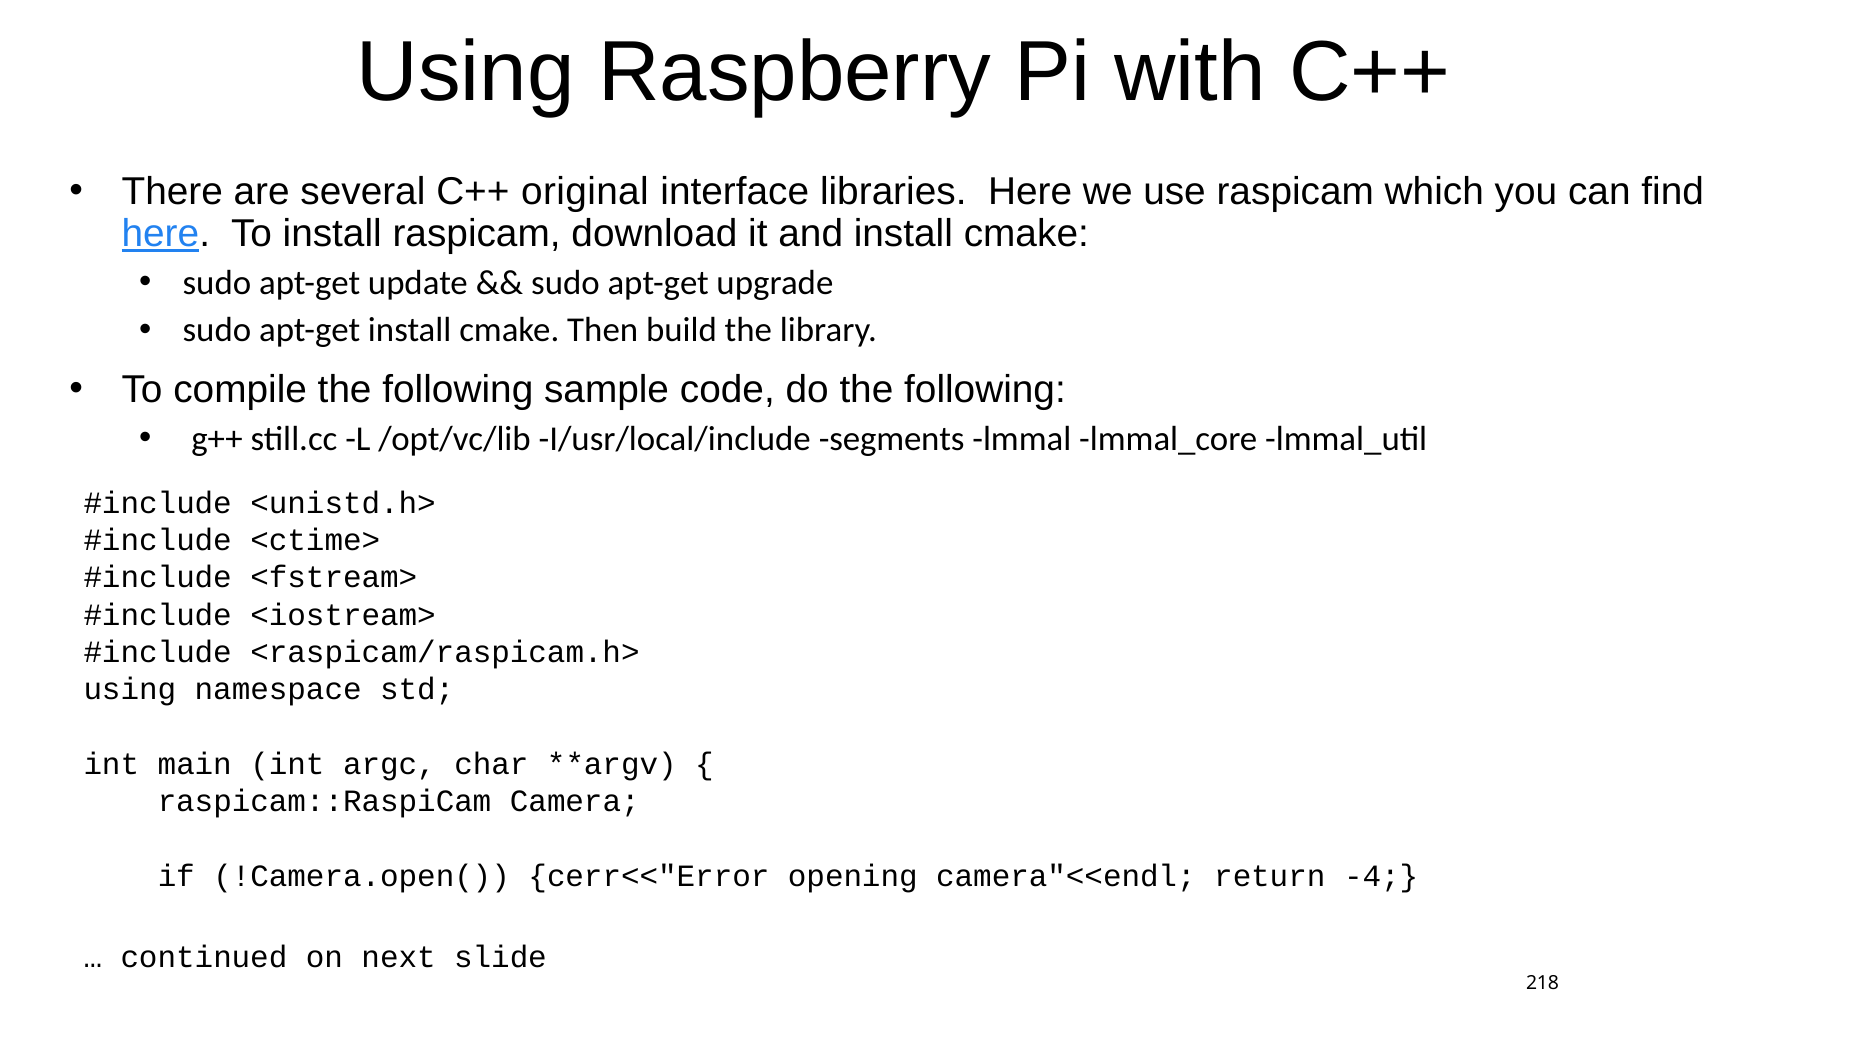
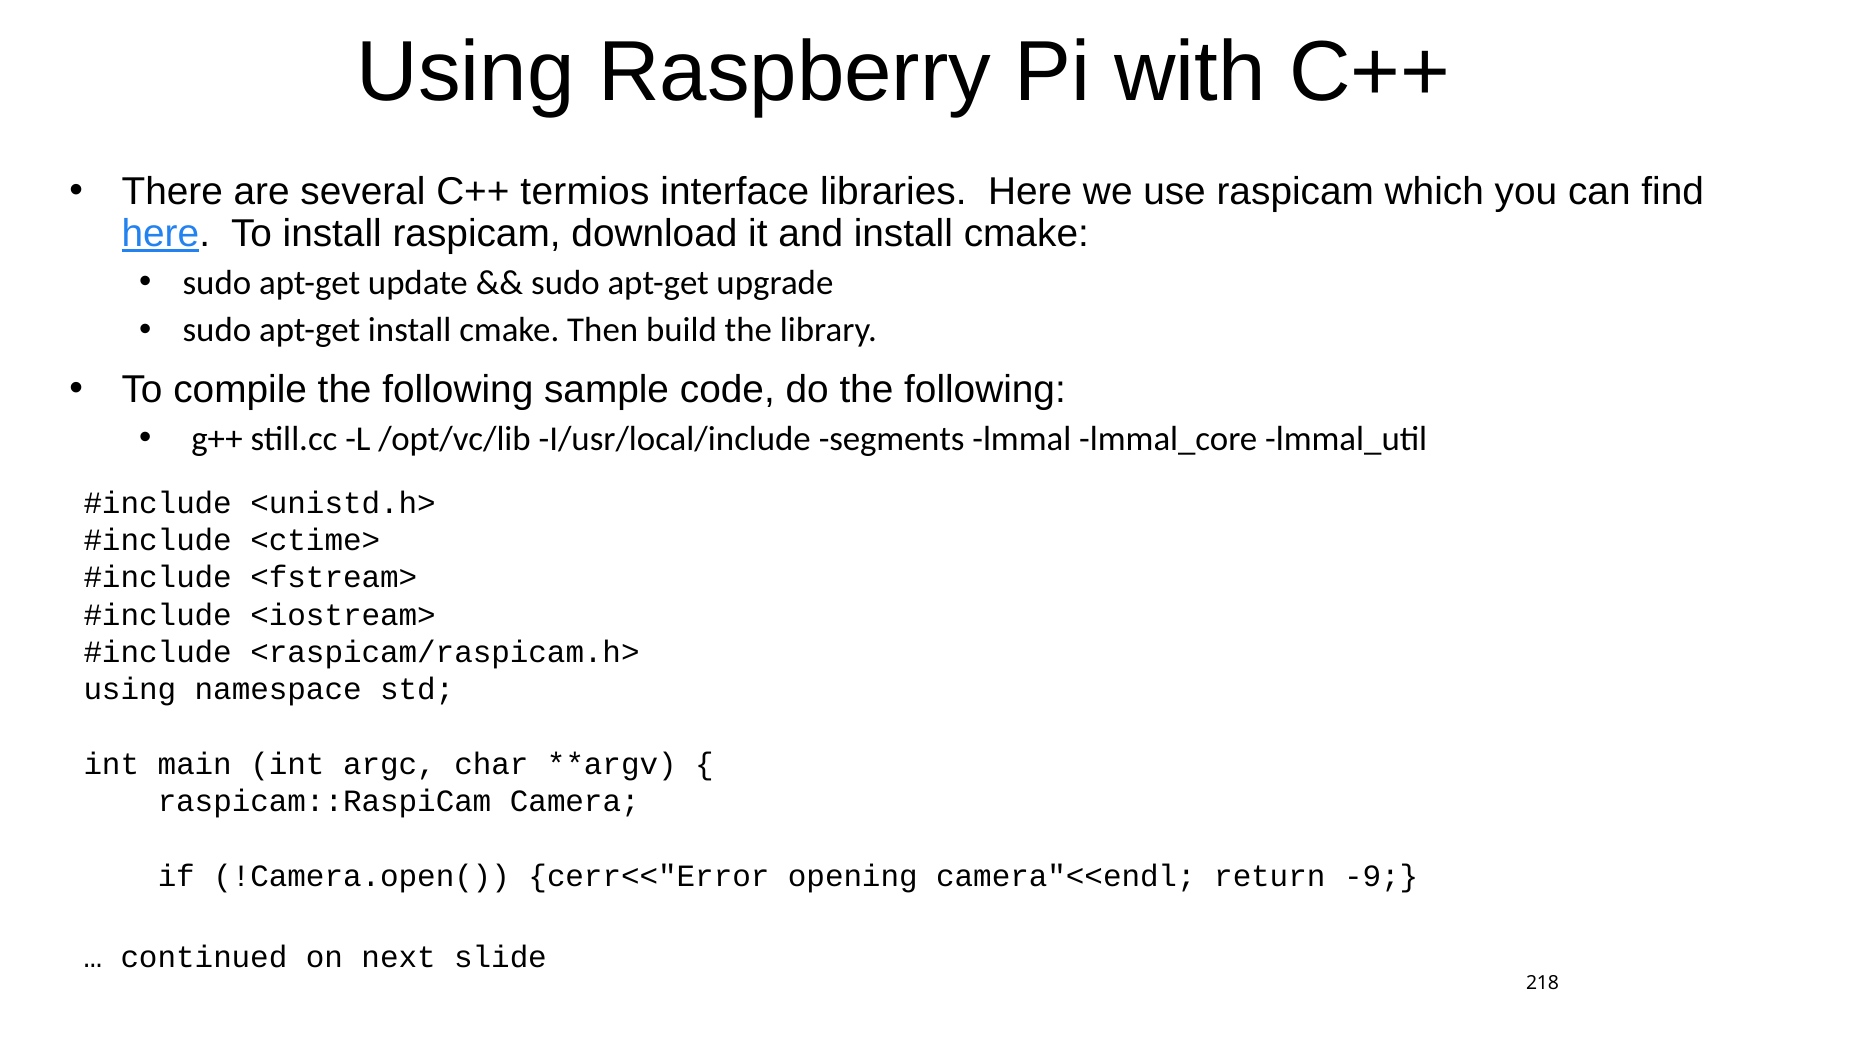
original: original -> termios
-4: -4 -> -9
